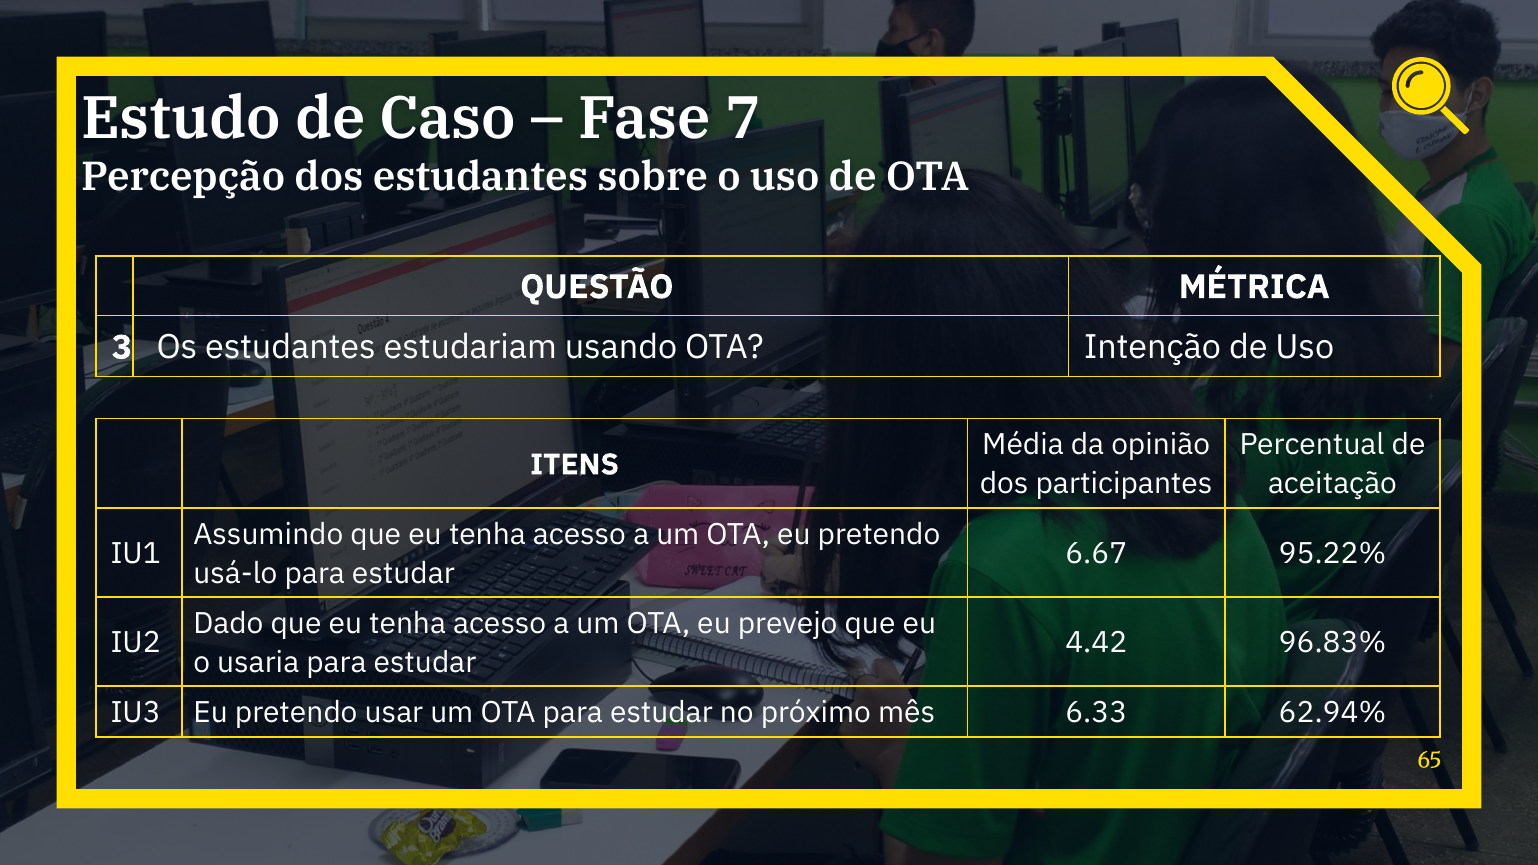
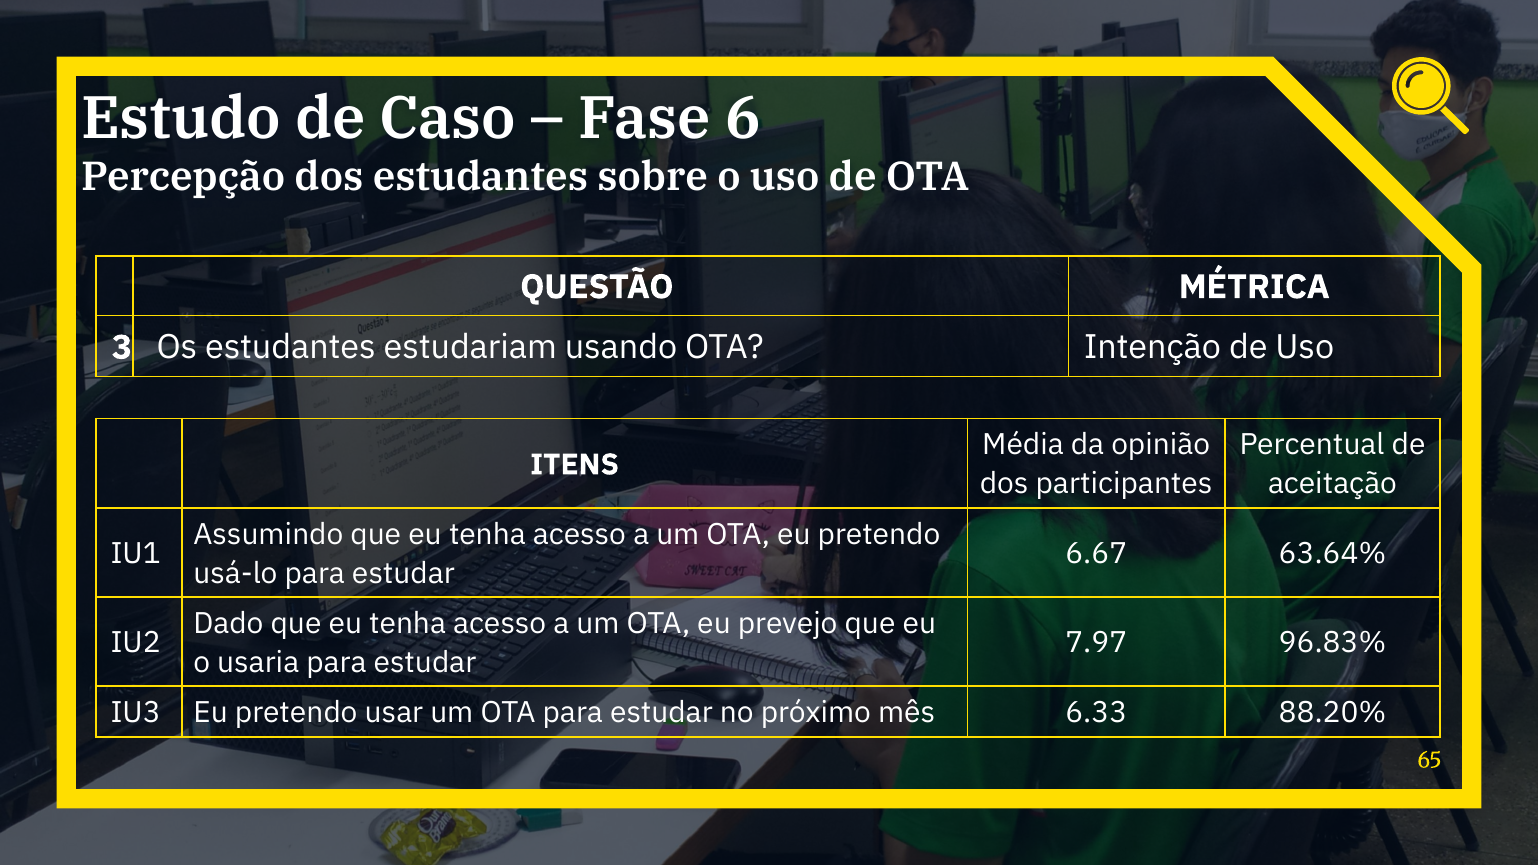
7: 7 -> 6
95.22%: 95.22% -> 63.64%
4.42: 4.42 -> 7.97
62.94%: 62.94% -> 88.20%
